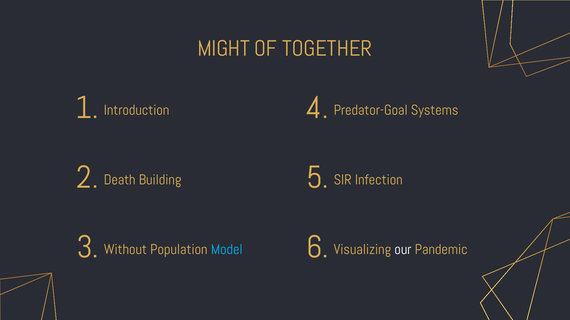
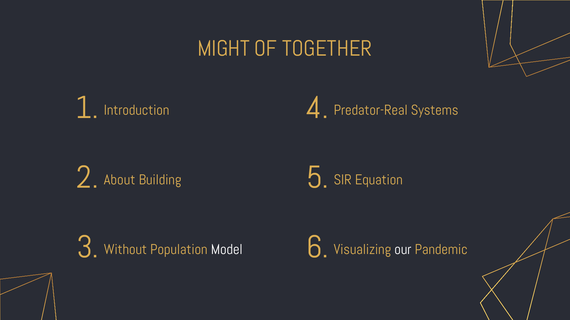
Predator-Goal: Predator-Goal -> Predator-Real
Death: Death -> About
Infection: Infection -> Equation
Model colour: light blue -> white
